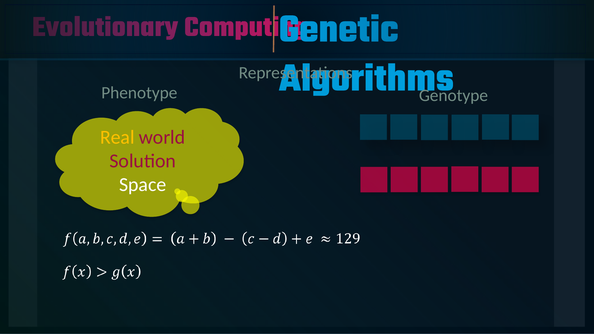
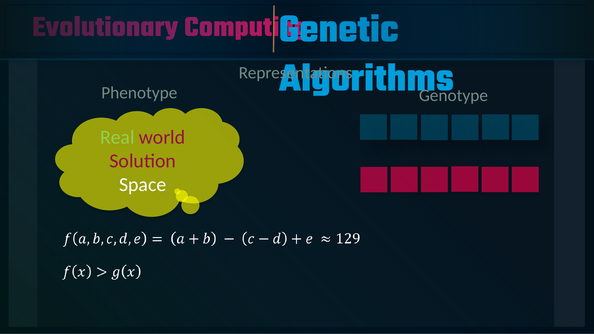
Real colour: yellow -> light green
